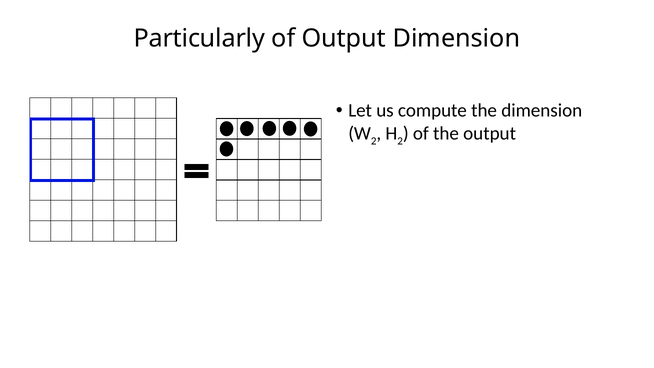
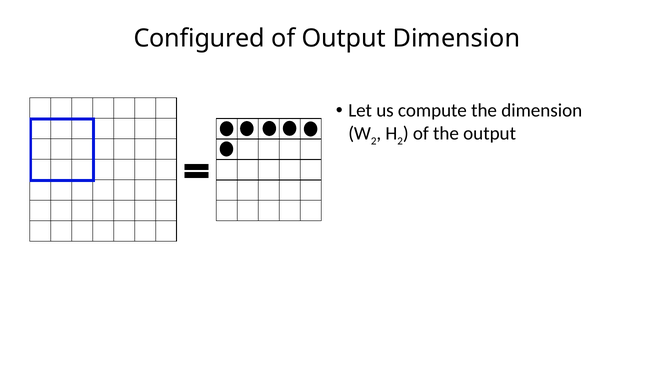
Particularly: Particularly -> Configured
